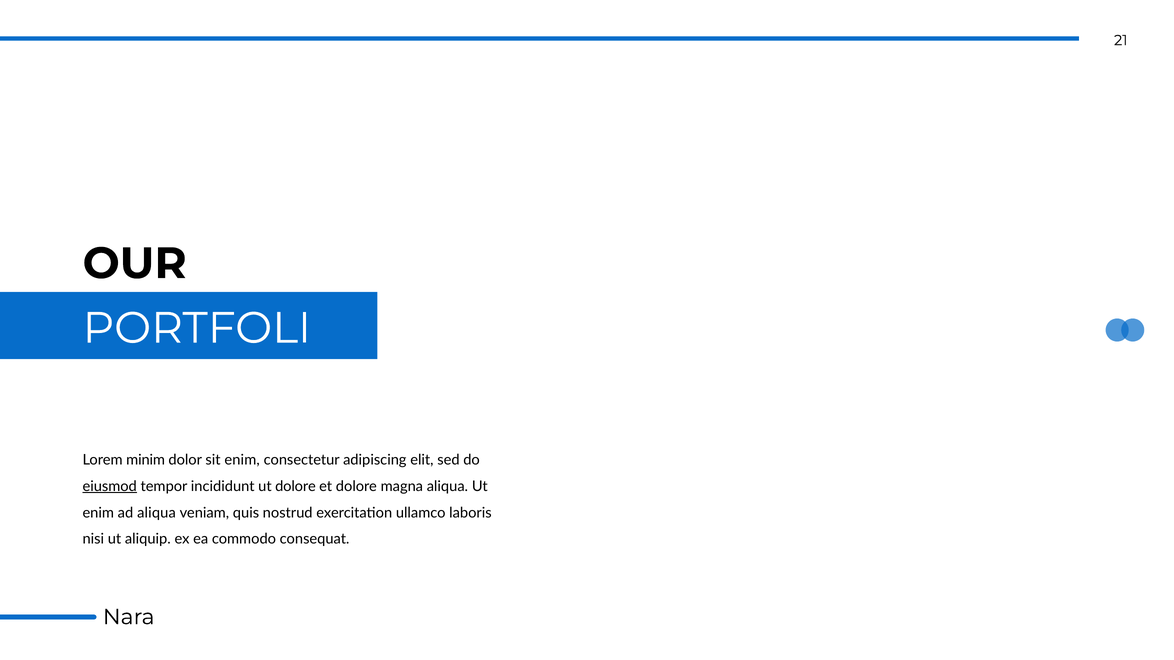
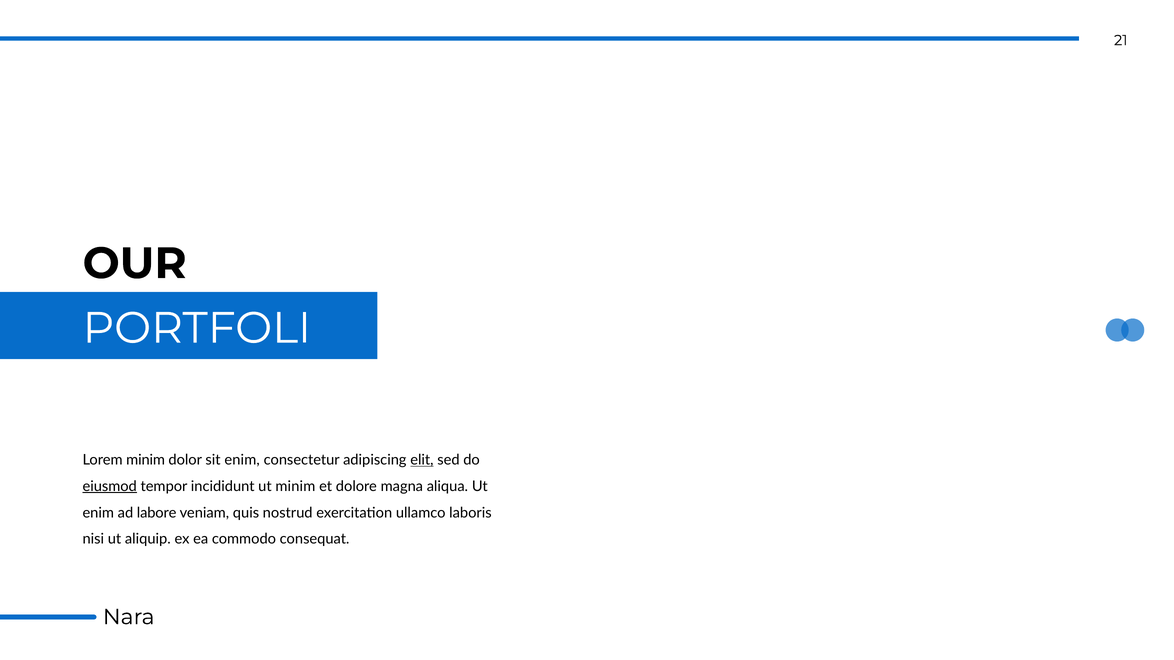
elit underline: none -> present
ut dolore: dolore -> minim
ad aliqua: aliqua -> labore
